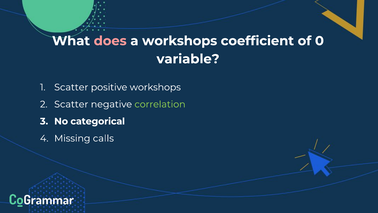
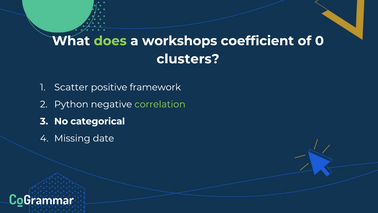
does colour: pink -> light green
variable: variable -> clusters
positive workshops: workshops -> framework
Scatter at (71, 104): Scatter -> Python
calls: calls -> date
